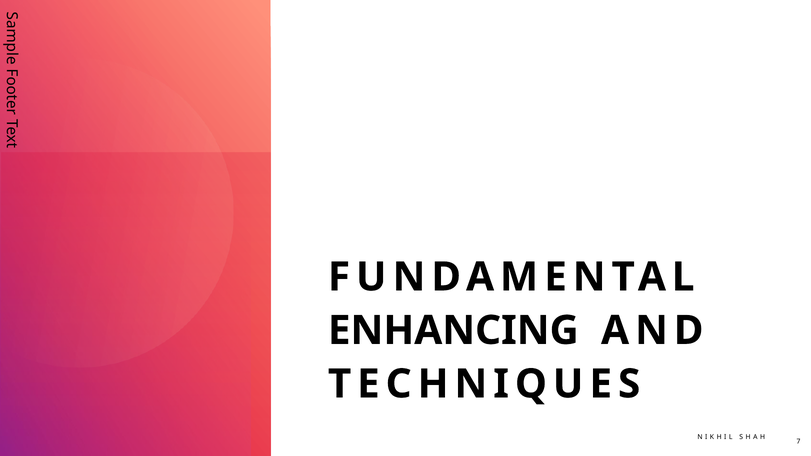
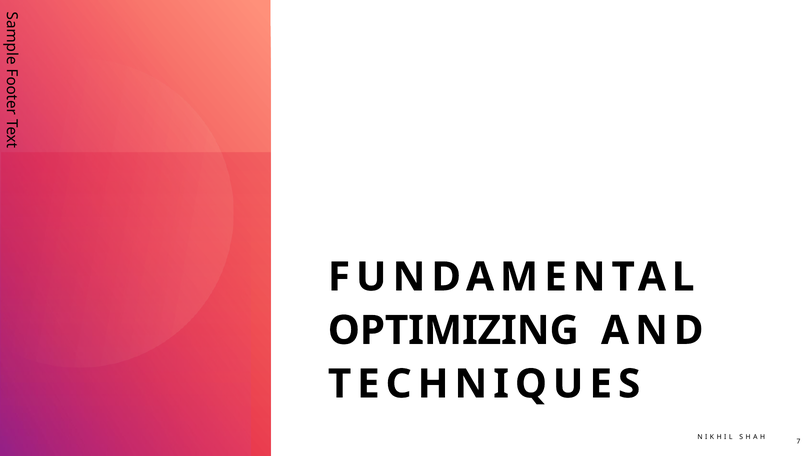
ENHANCING: ENHANCING -> OPTIMIZING
